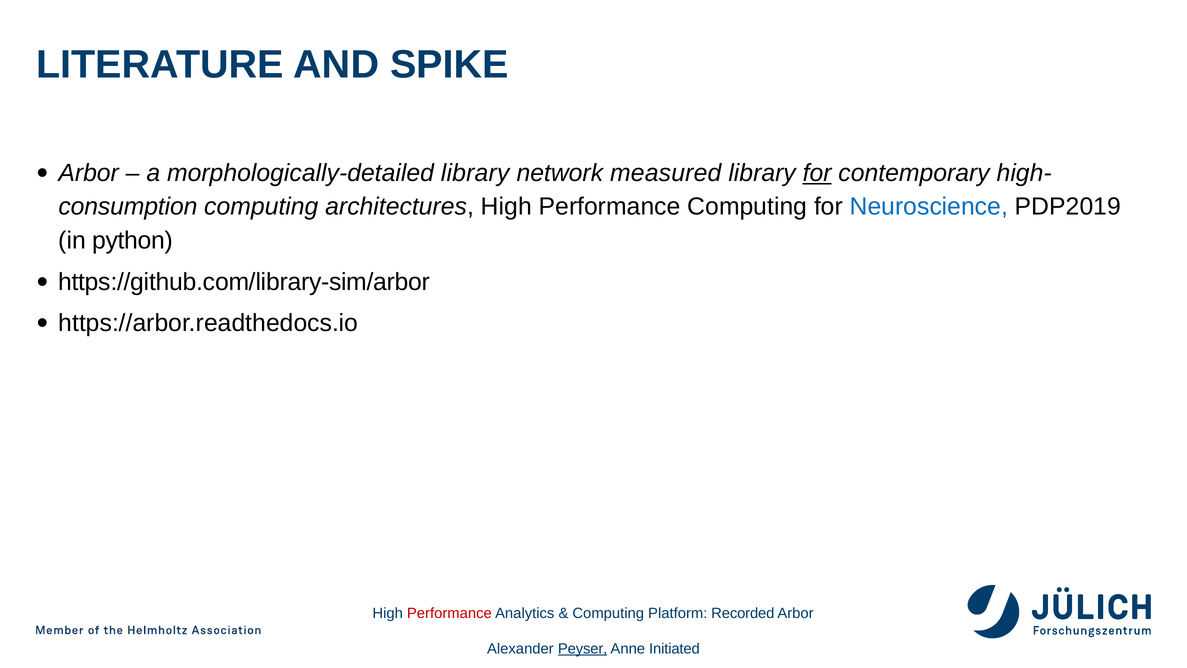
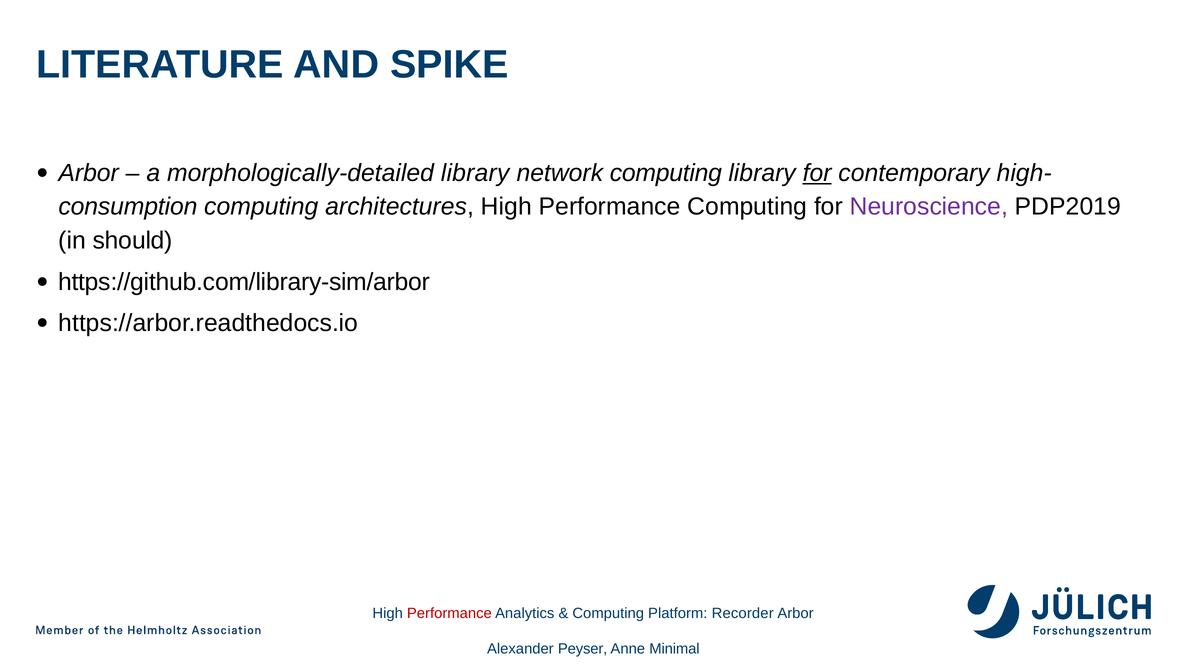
network measured: measured -> computing
Neuroscience colour: blue -> purple
python: python -> should
Recorded: Recorded -> Recorder
Peyser underline: present -> none
Initiated: Initiated -> Minimal
